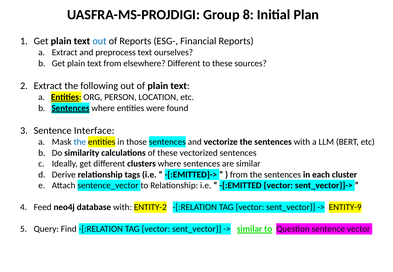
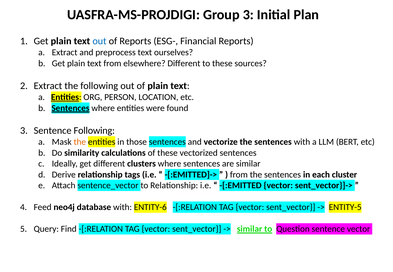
Group 8: 8 -> 3
Sentence Interface: Interface -> Following
the at (80, 142) colour: blue -> orange
ENTITY-2: ENTITY-2 -> ENTITY-6
ENTITY-9: ENTITY-9 -> ENTITY-5
